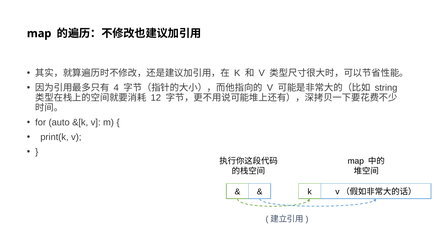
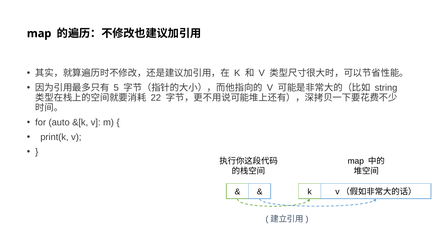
4: 4 -> 5
12: 12 -> 22
